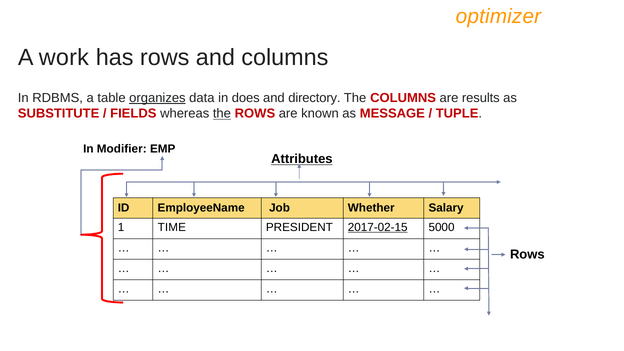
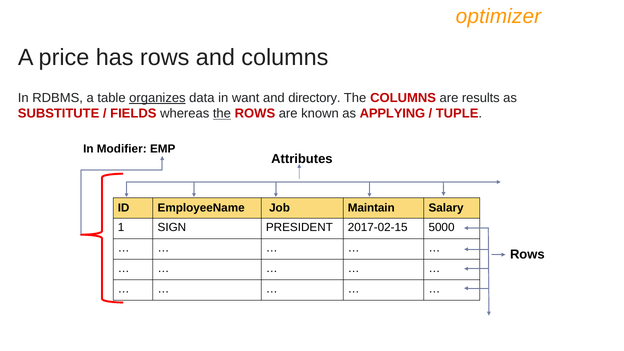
work: work -> price
does: does -> want
MESSAGE: MESSAGE -> APPLYING
Attributes underline: present -> none
Whether: Whether -> Maintain
TIME: TIME -> SIGN
2017-02-15 underline: present -> none
